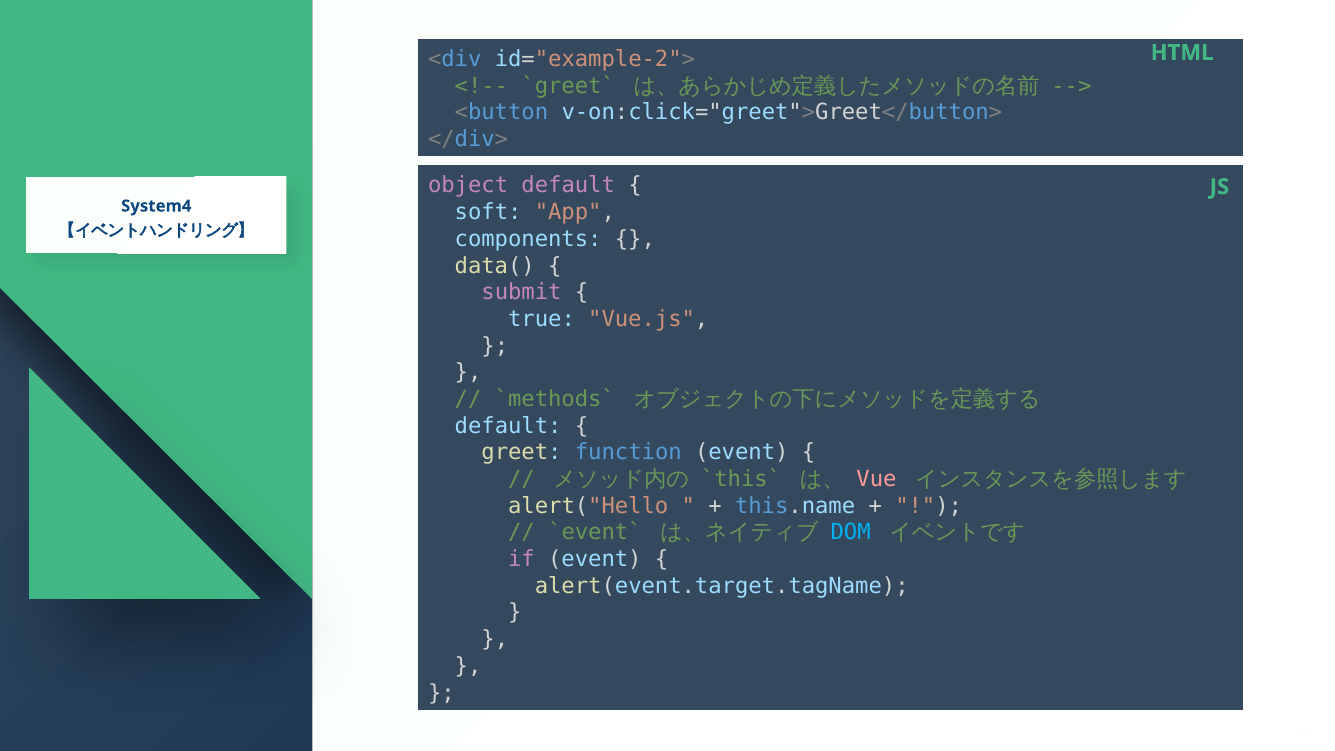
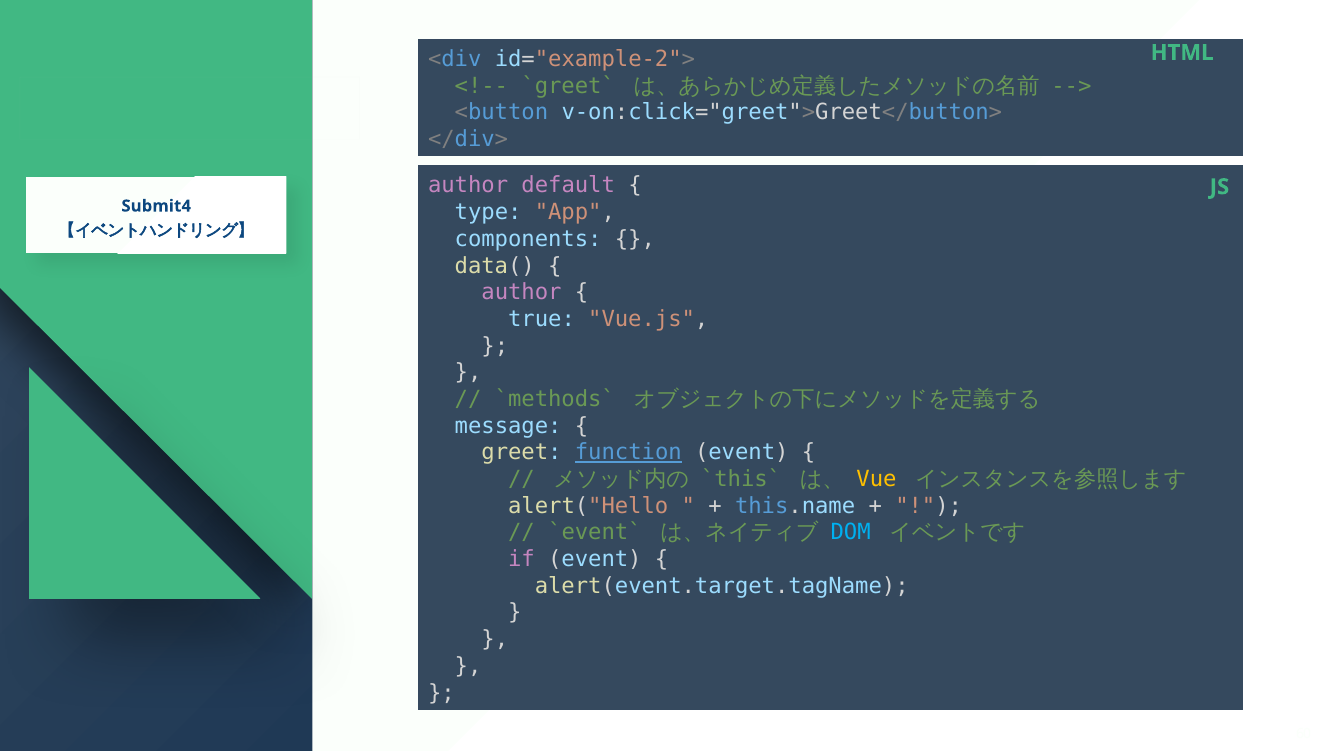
object at (468, 186): object -> author
soft: soft -> type
System4: System4 -> Submit4
submit at (521, 292): submit -> author
default at (508, 426): default -> message
function underline: none -> present
Vue colour: pink -> yellow
